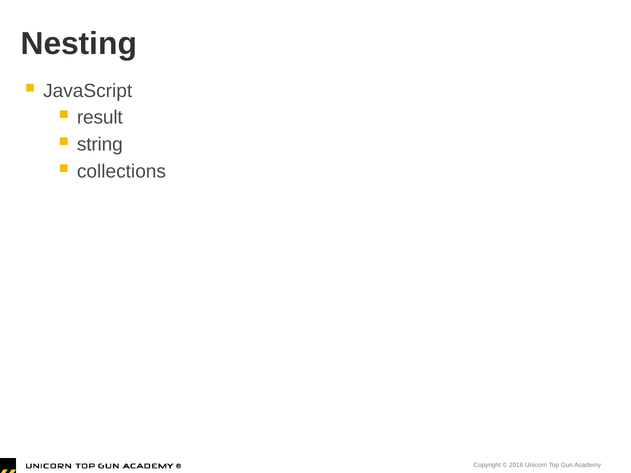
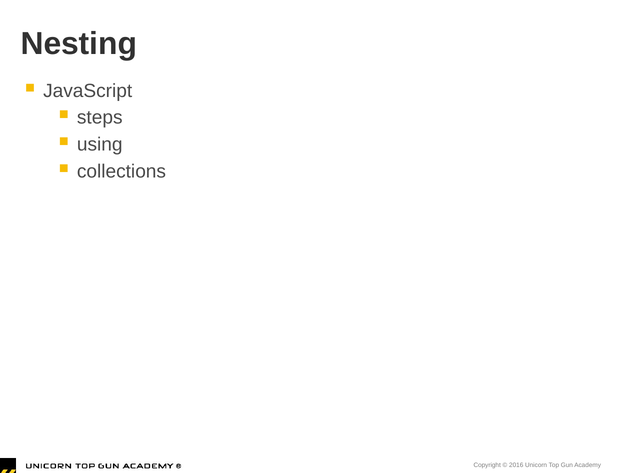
result: result -> steps
string: string -> using
